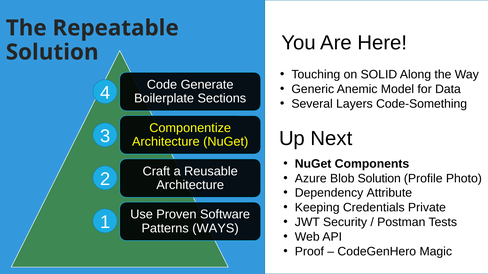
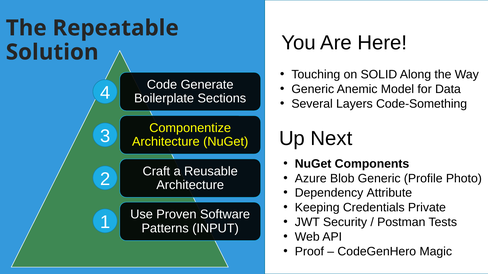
Blob Solution: Solution -> Generic
WAYS: WAYS -> INPUT
